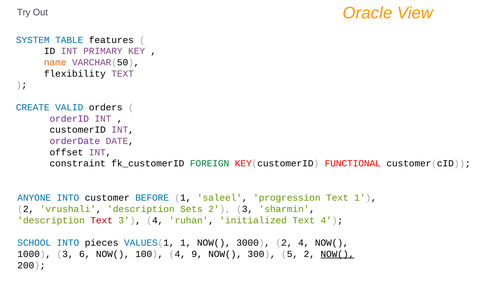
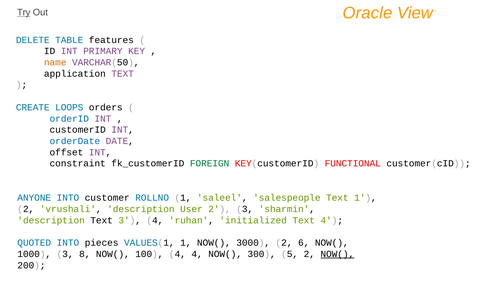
Try underline: none -> present
SYSTEM: SYSTEM -> DELETE
flexibility: flexibility -> application
VALID: VALID -> LOOPS
orderID colour: purple -> blue
orderDate colour: purple -> blue
BEFORE: BEFORE -> ROLLNO
progression: progression -> salespeople
Sets: Sets -> User
Text at (102, 220) colour: red -> black
SCHOOL: SCHOOL -> QUOTED
2 4: 4 -> 6
6: 6 -> 8
4 9: 9 -> 4
